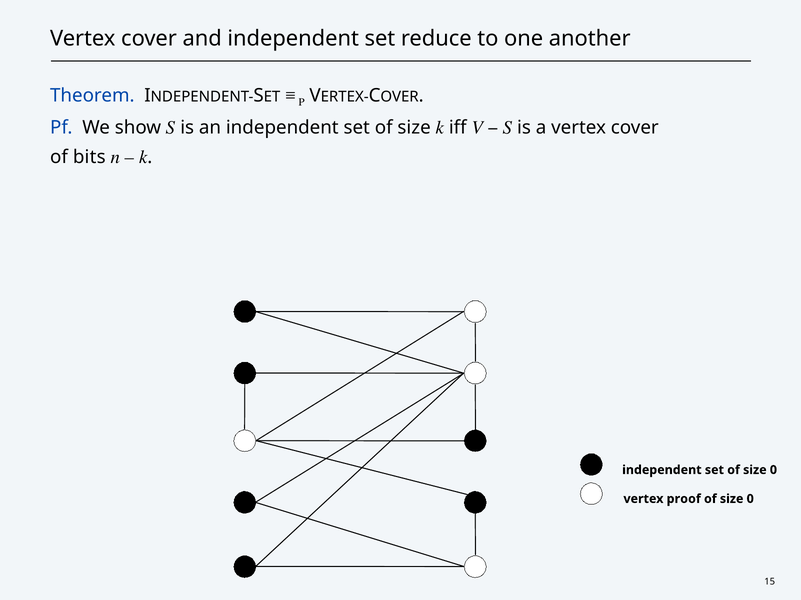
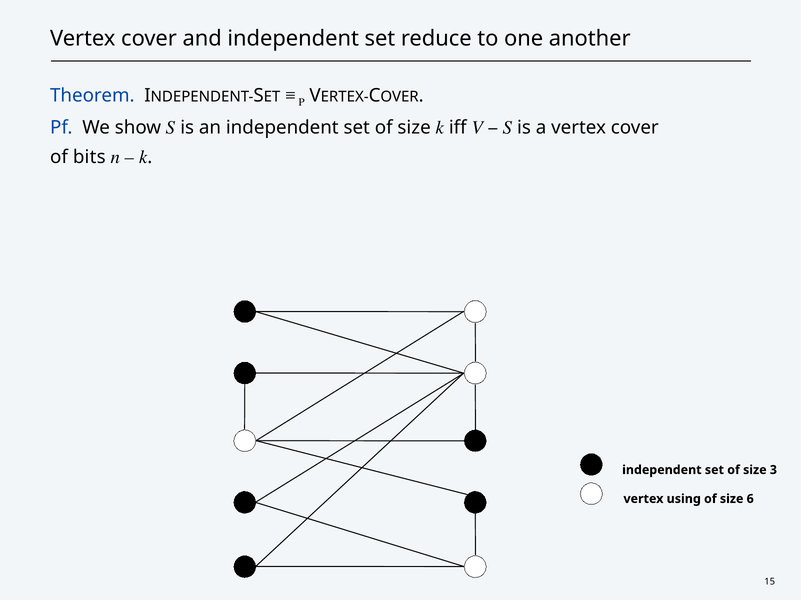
set of size 0: 0 -> 3
proof: proof -> using
0 at (750, 499): 0 -> 6
